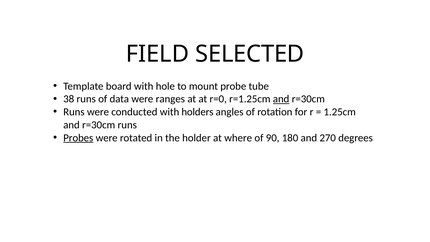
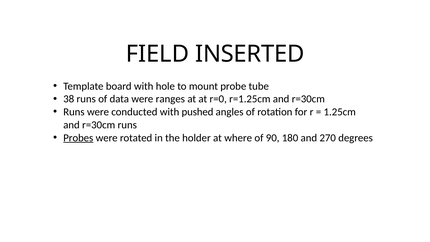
SELECTED: SELECTED -> INSERTED
and at (281, 99) underline: present -> none
holders: holders -> pushed
